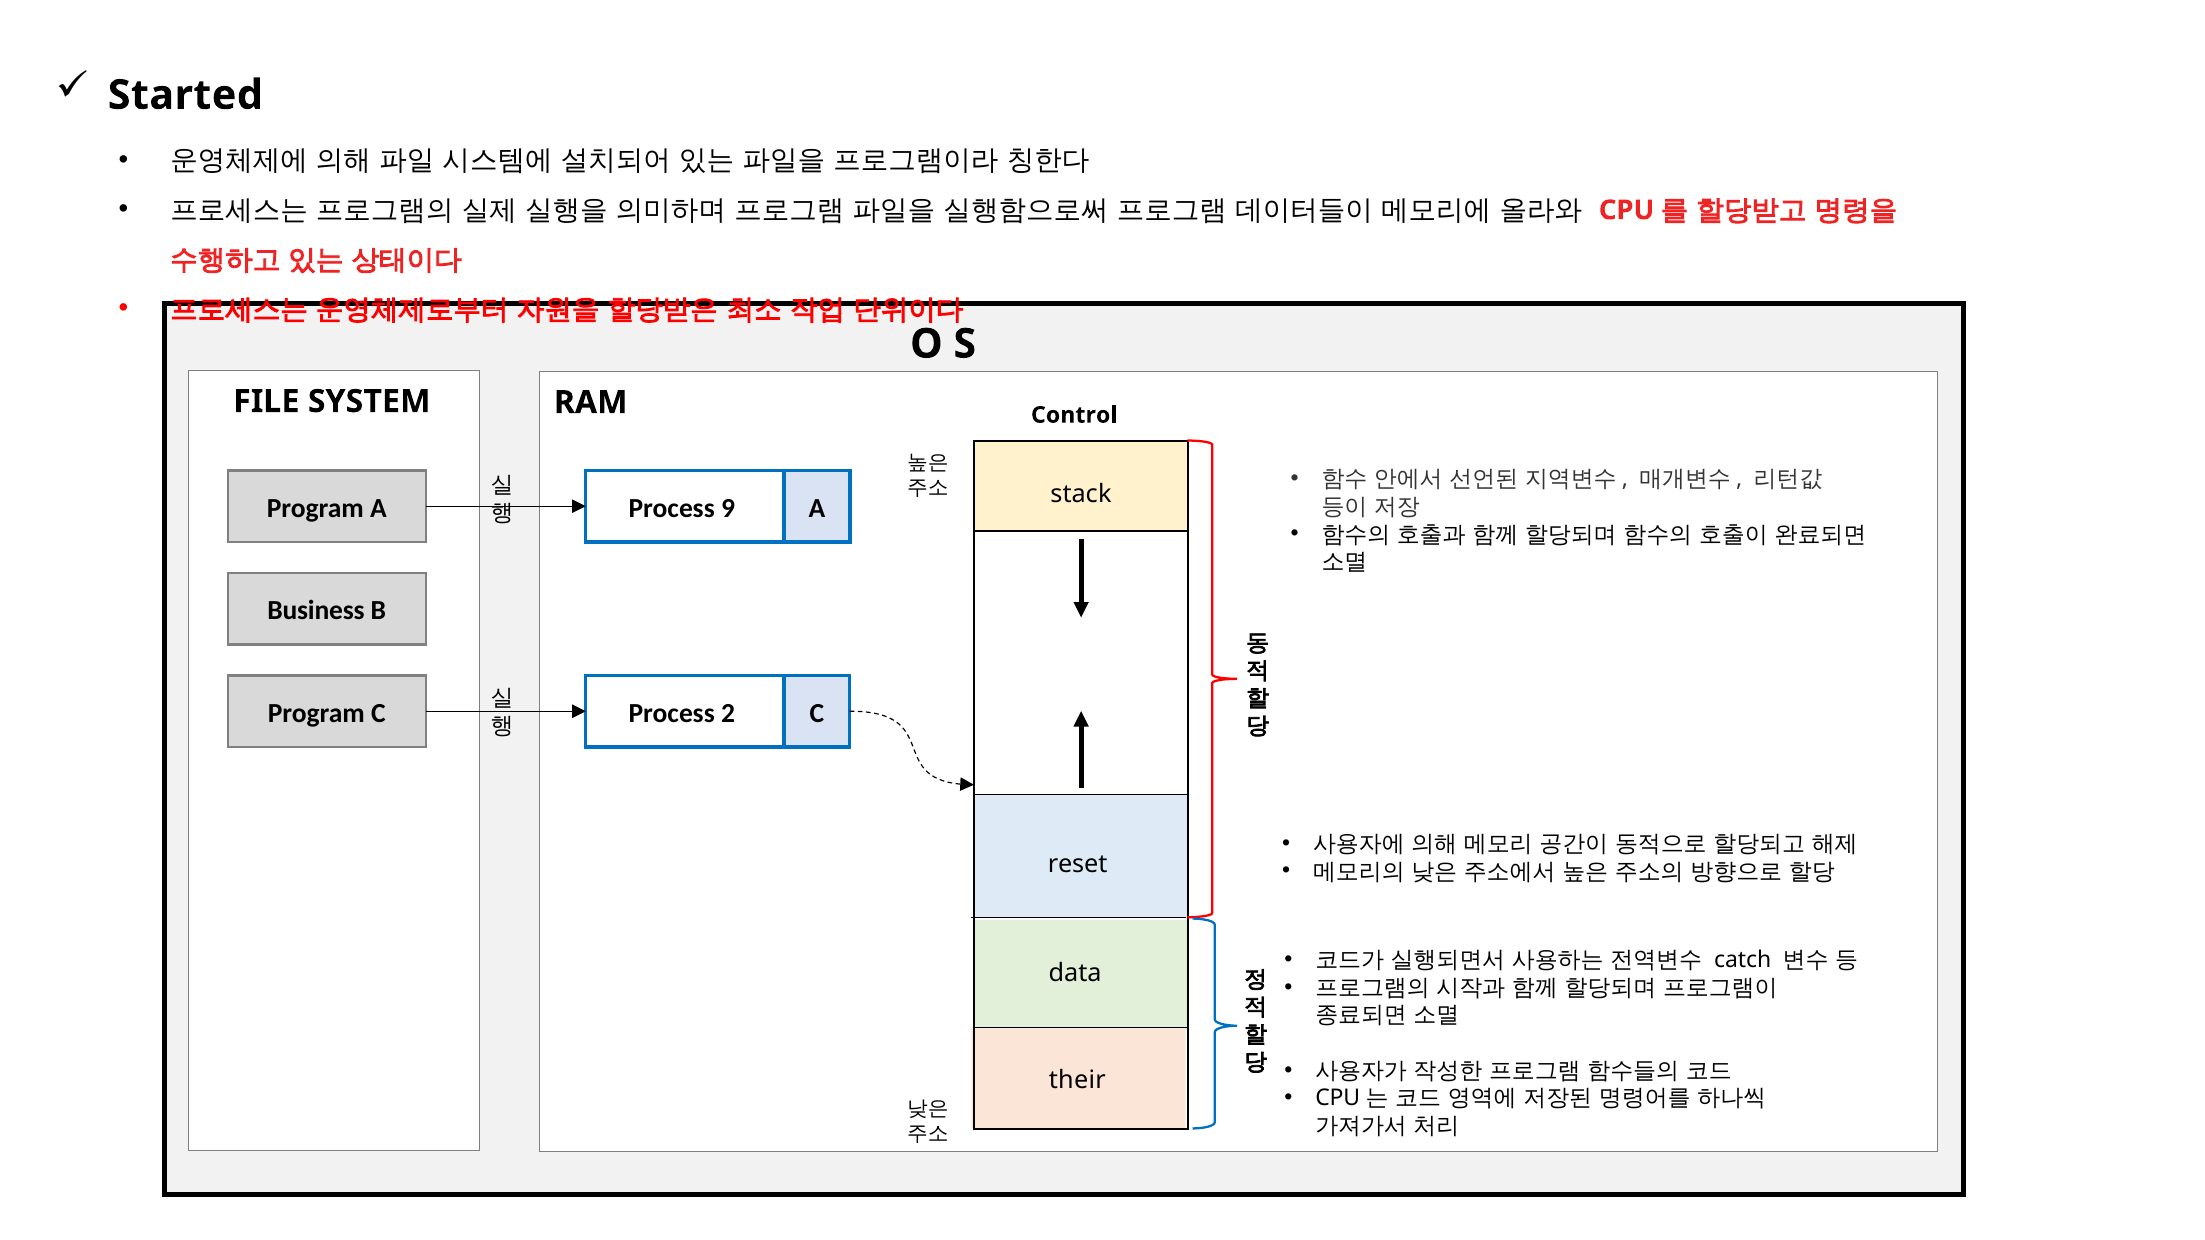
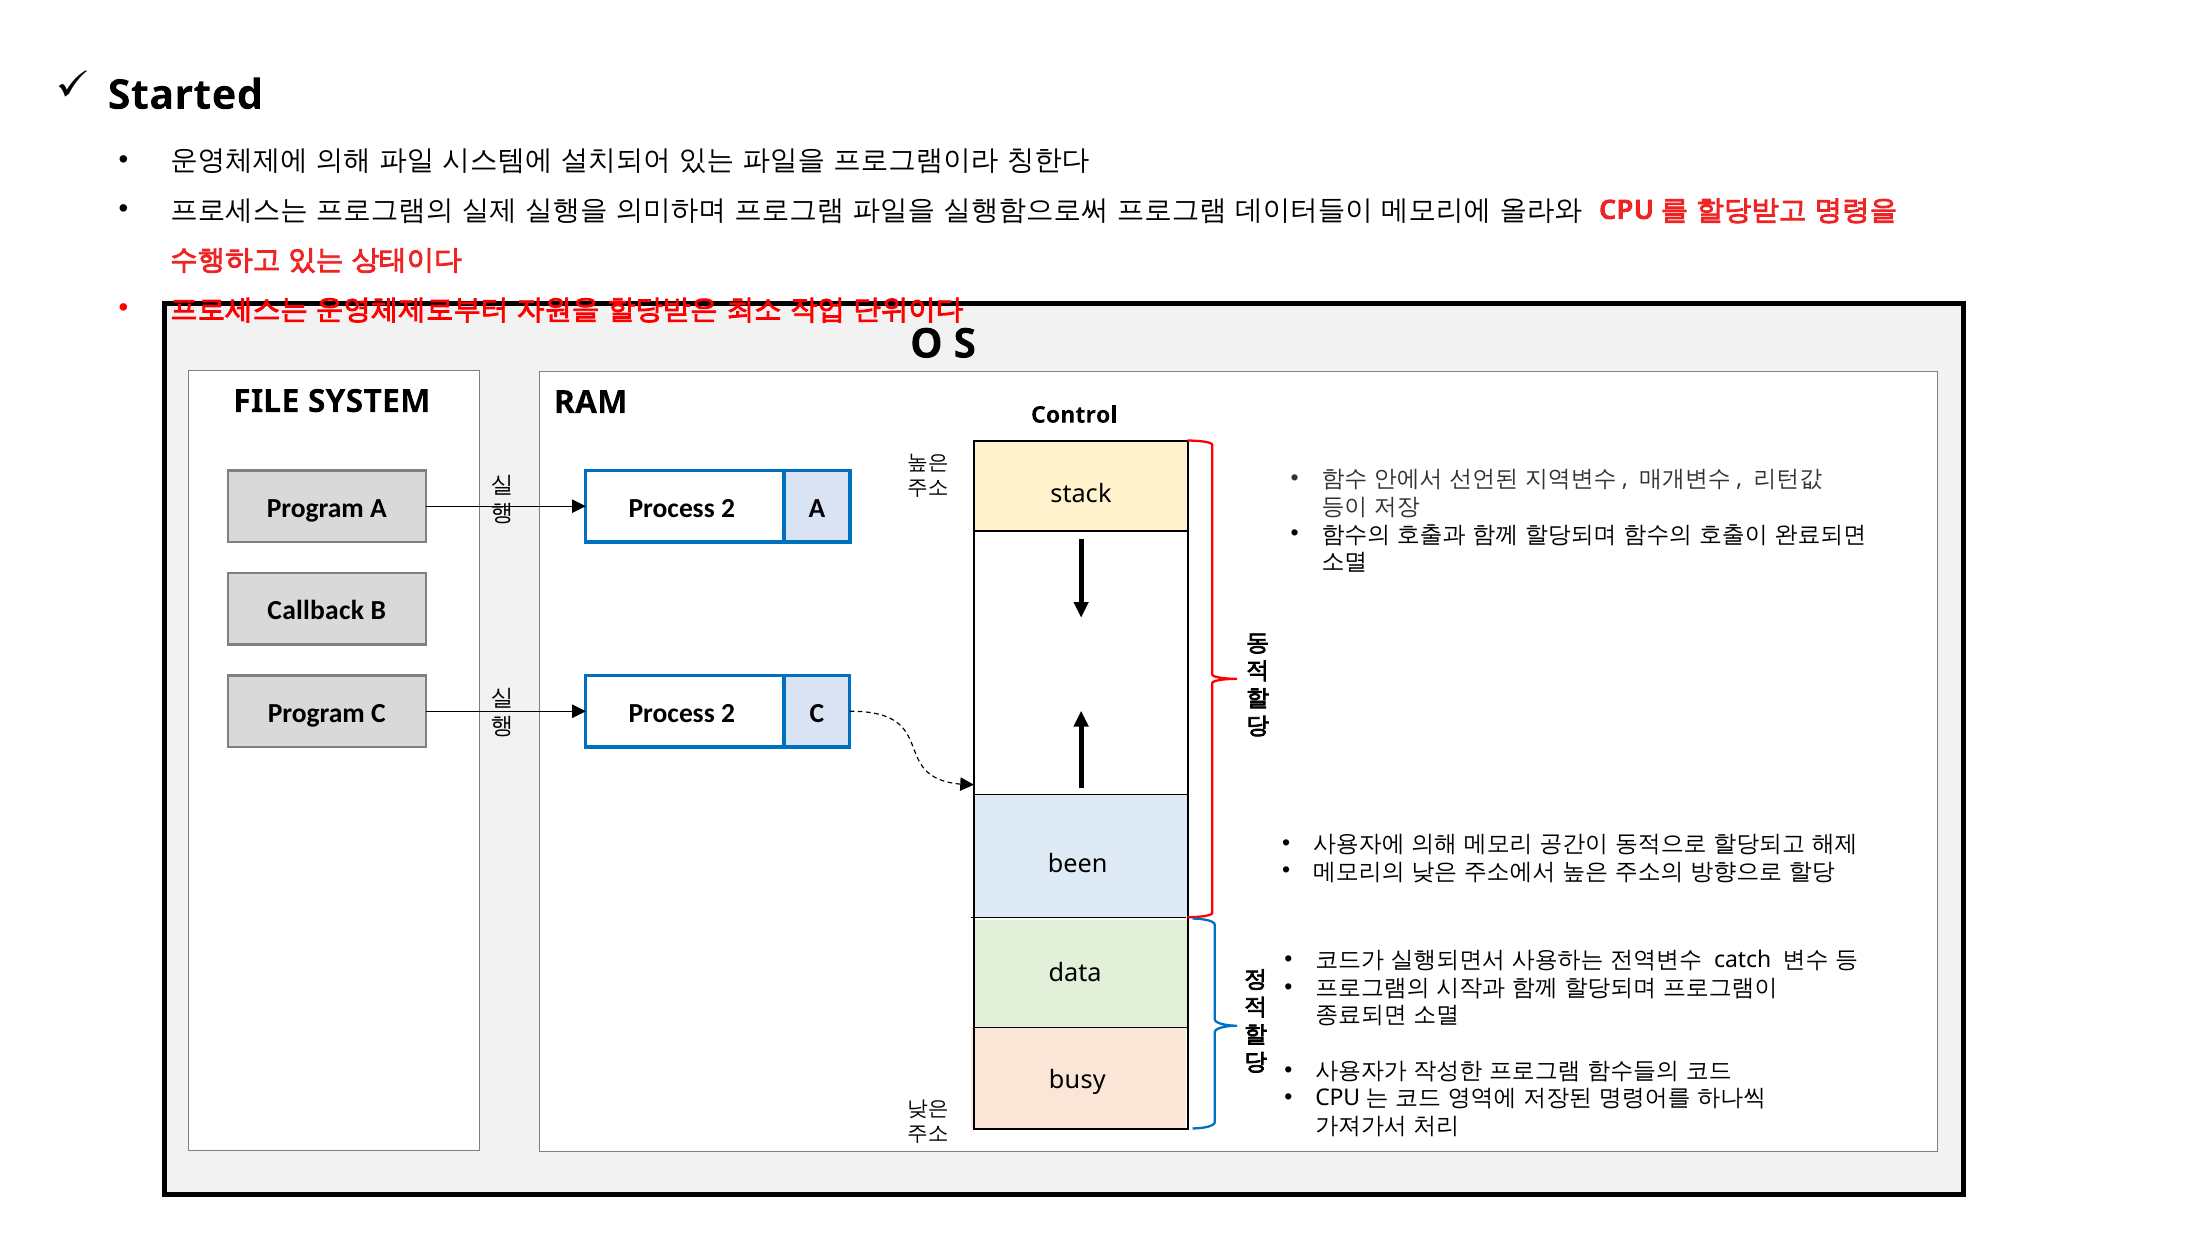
9 at (728, 508): 9 -> 2
Business: Business -> Callback
reset: reset -> been
their: their -> busy
